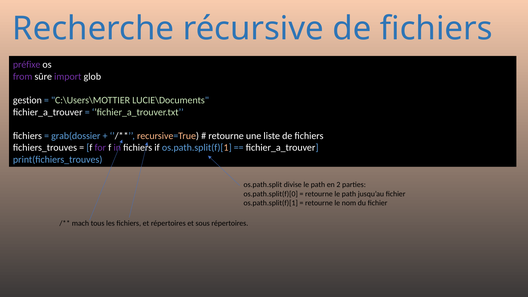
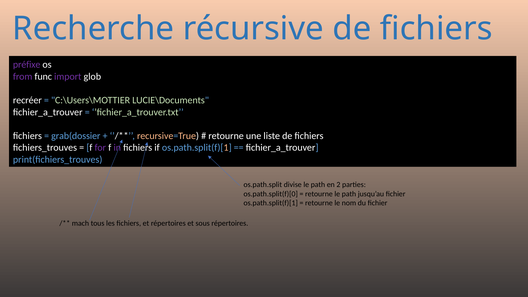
sûre: sûre -> func
gestion: gestion -> recréer
